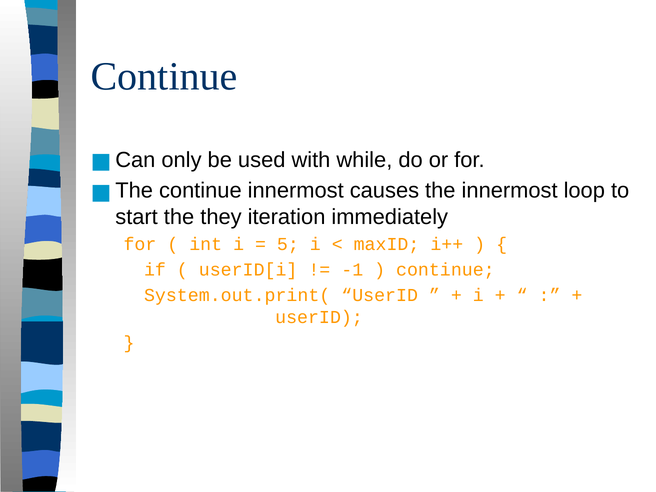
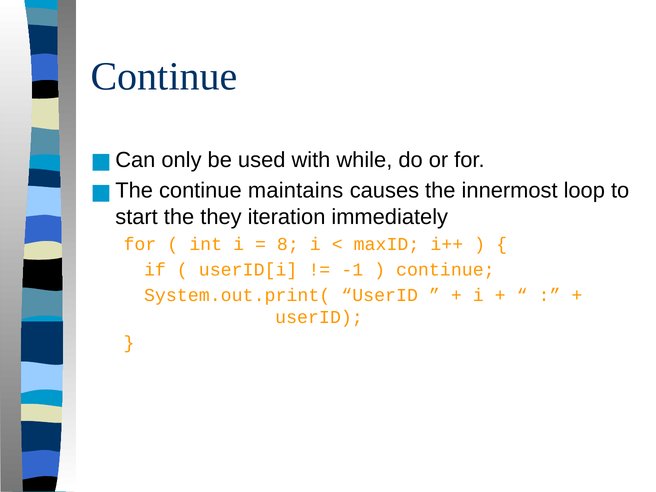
continue innermost: innermost -> maintains
5: 5 -> 8
